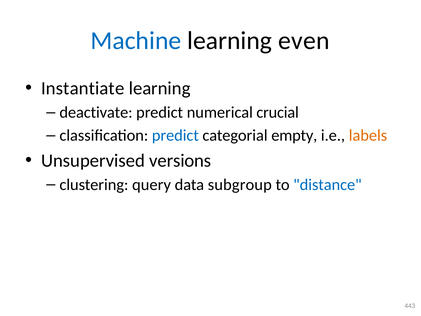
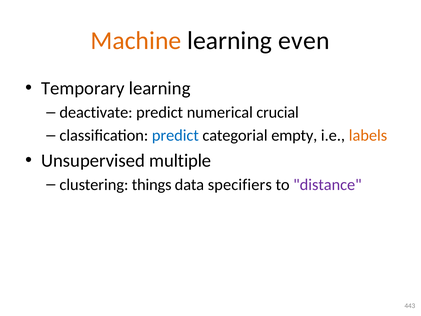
Machine colour: blue -> orange
Instantiate: Instantiate -> Temporary
versions: versions -> multiple
query: query -> things
subgroup: subgroup -> specifiers
distance colour: blue -> purple
